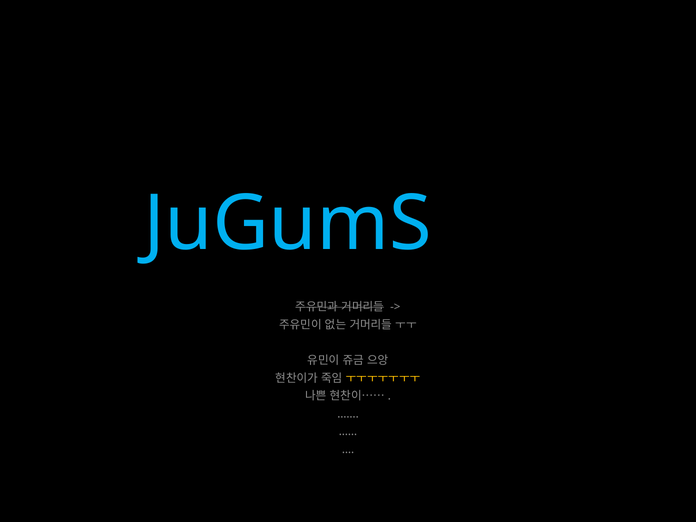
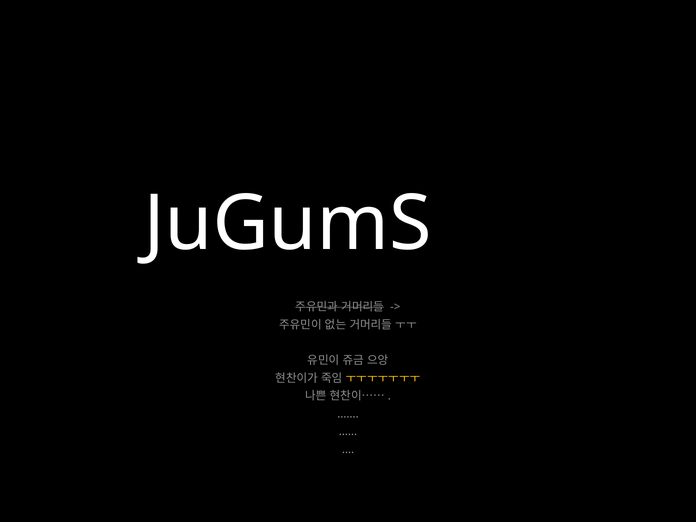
JuGumS colour: light blue -> white
